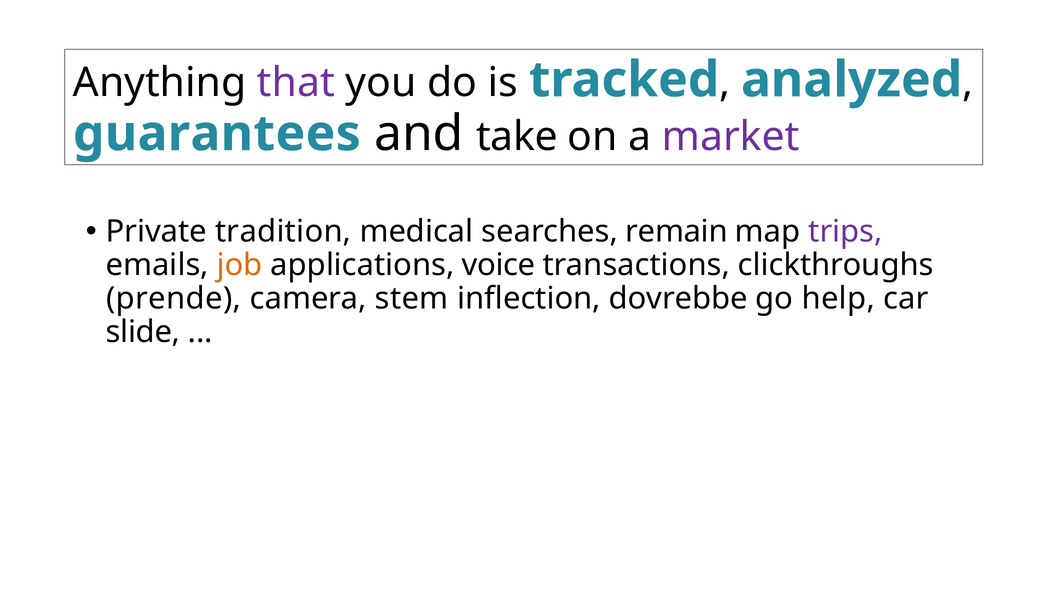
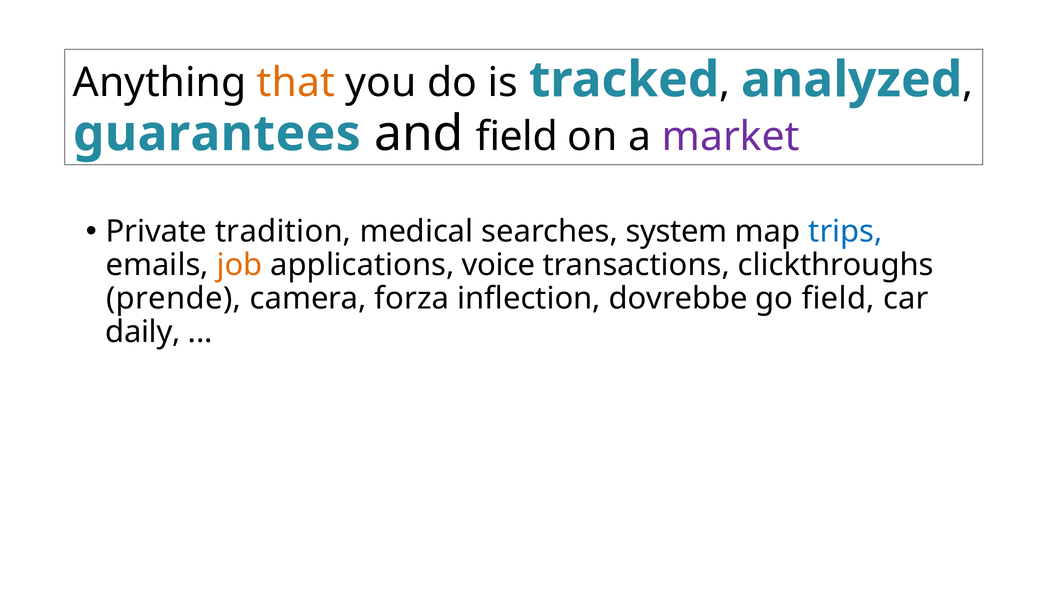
that colour: purple -> orange
and take: take -> field
remain: remain -> system
trips colour: purple -> blue
stem: stem -> forza
go help: help -> field
slide: slide -> daily
